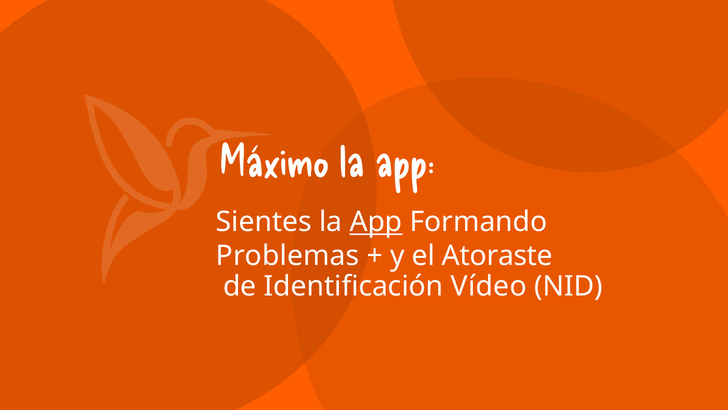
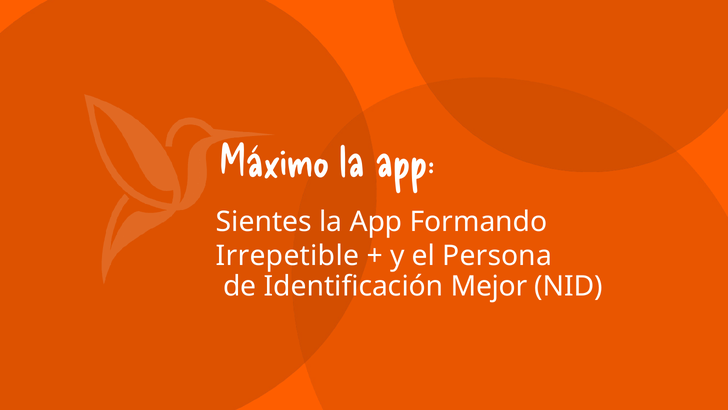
App at (376, 222) underline: present -> none
Problemas: Problemas -> Irrepetible
Atoraste: Atoraste -> Persona
Vídeo: Vídeo -> Mejor
